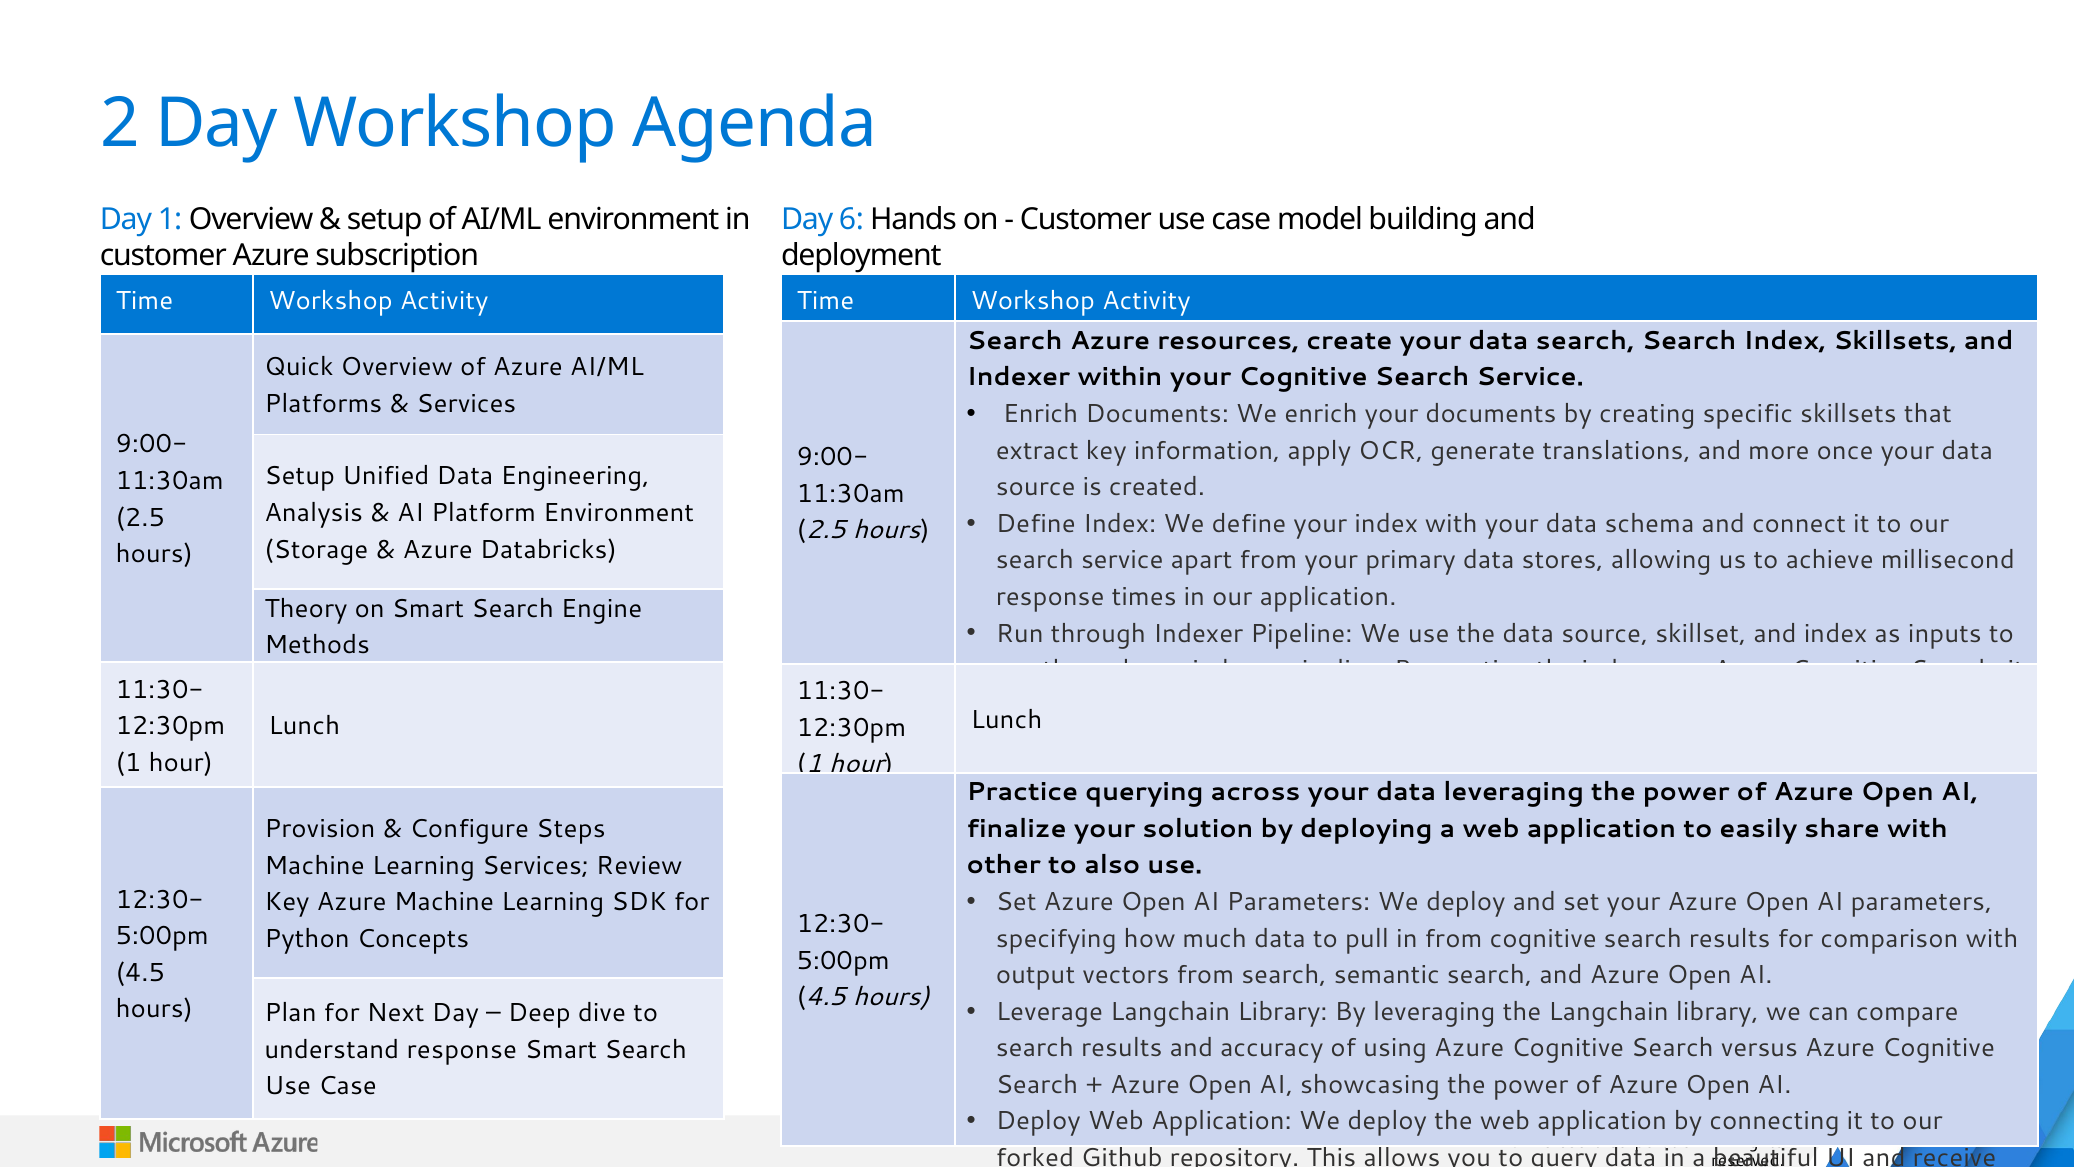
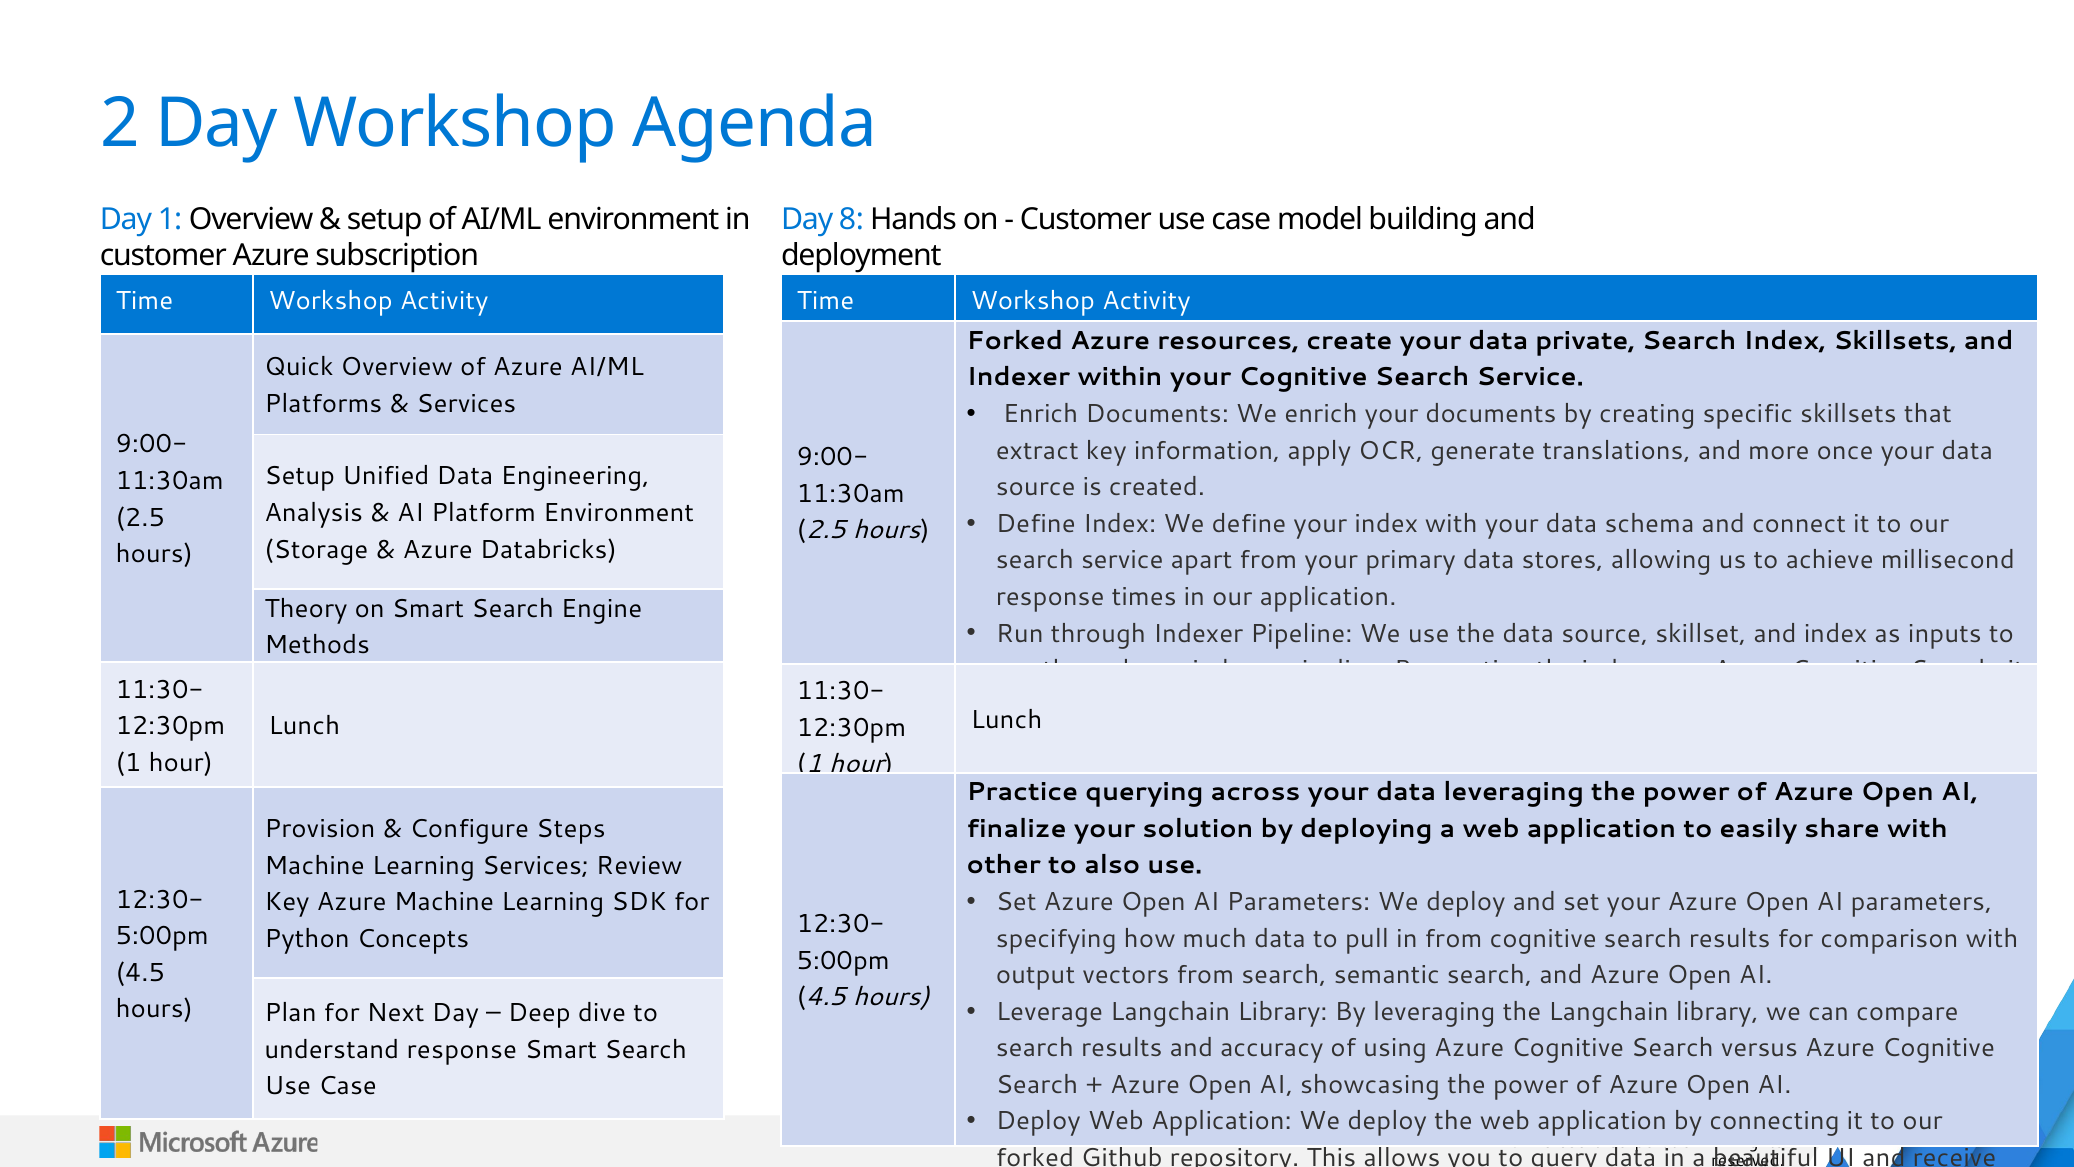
6: 6 -> 8
Search at (1015, 341): Search -> Forked
data search: search -> private
